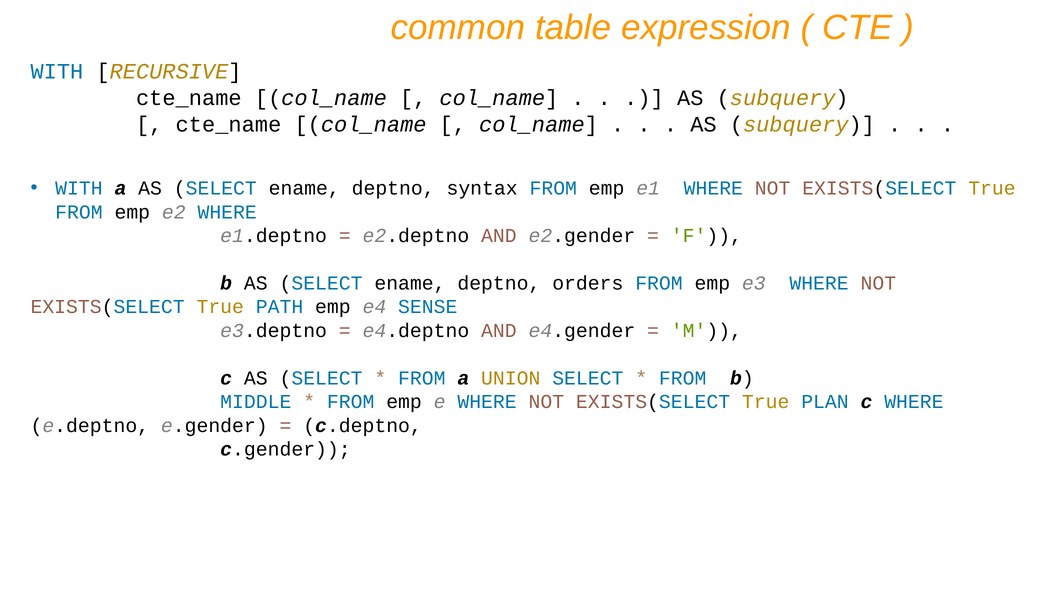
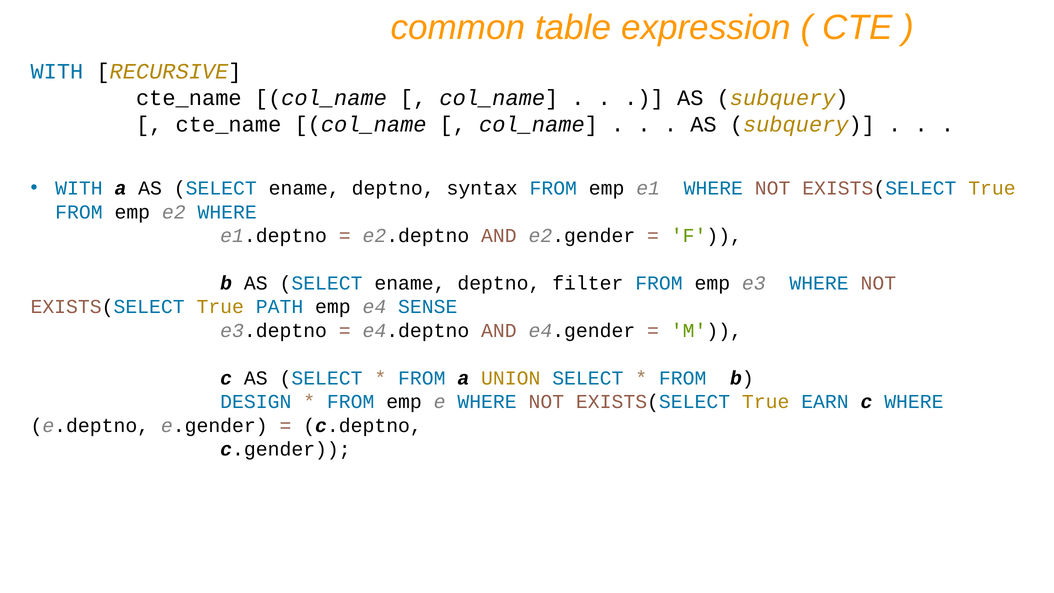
orders: orders -> filter
MIDDLE: MIDDLE -> DESIGN
PLAN: PLAN -> EARN
